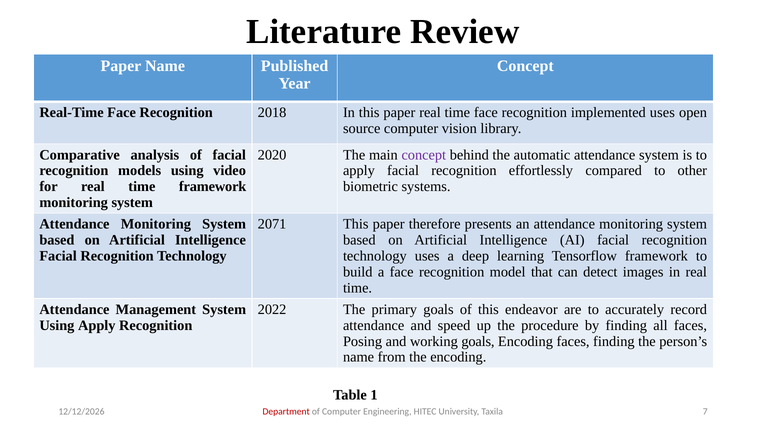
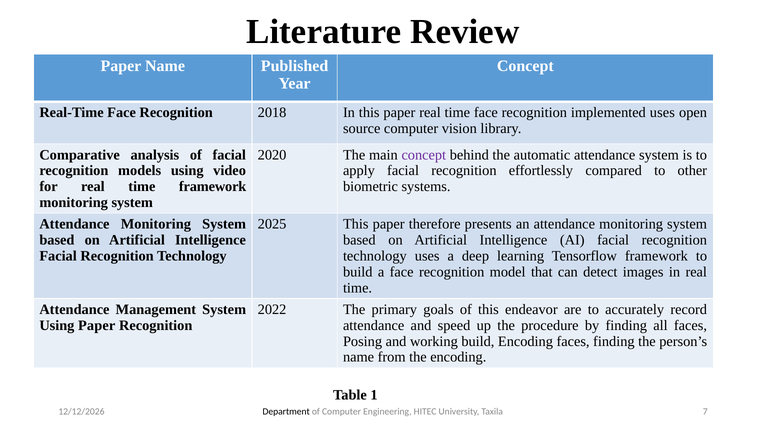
2071: 2071 -> 2025
Using Apply: Apply -> Paper
working goals: goals -> build
Department colour: red -> black
